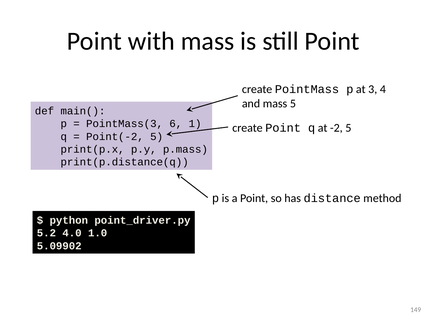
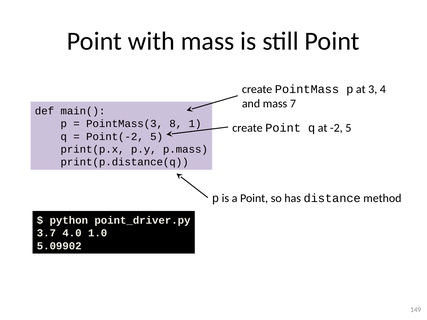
mass 5: 5 -> 7
6: 6 -> 8
5.2: 5.2 -> 3.7
